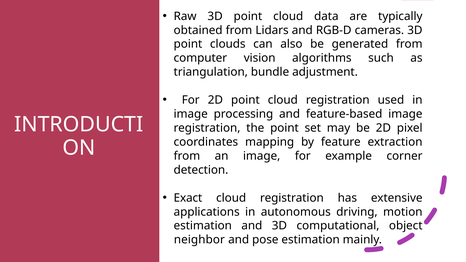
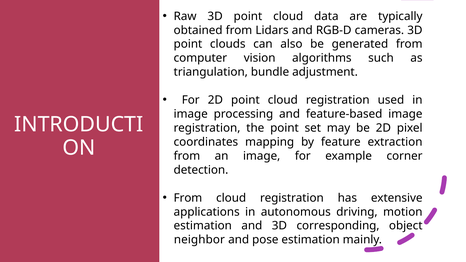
Exact at (188, 198): Exact -> From
computational: computational -> corresponding
